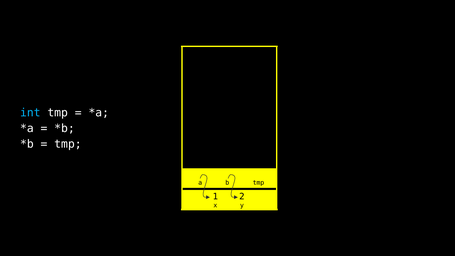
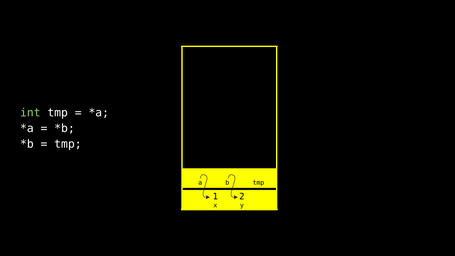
int colour: light blue -> light green
